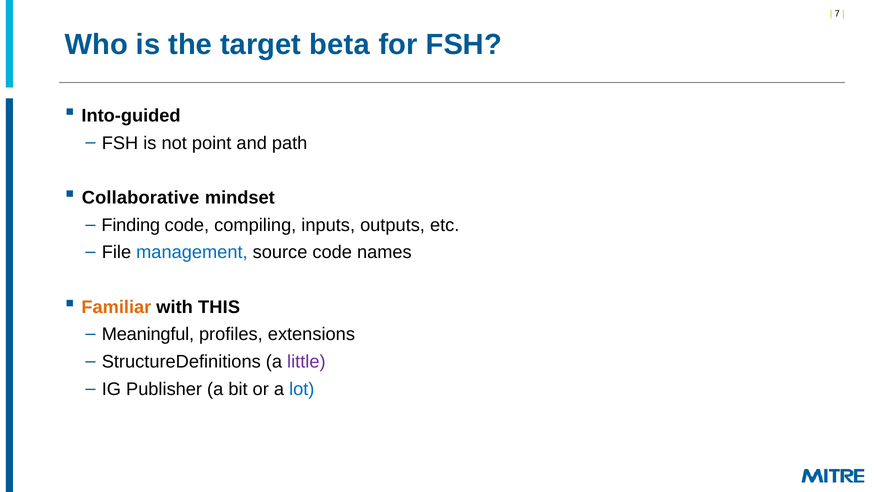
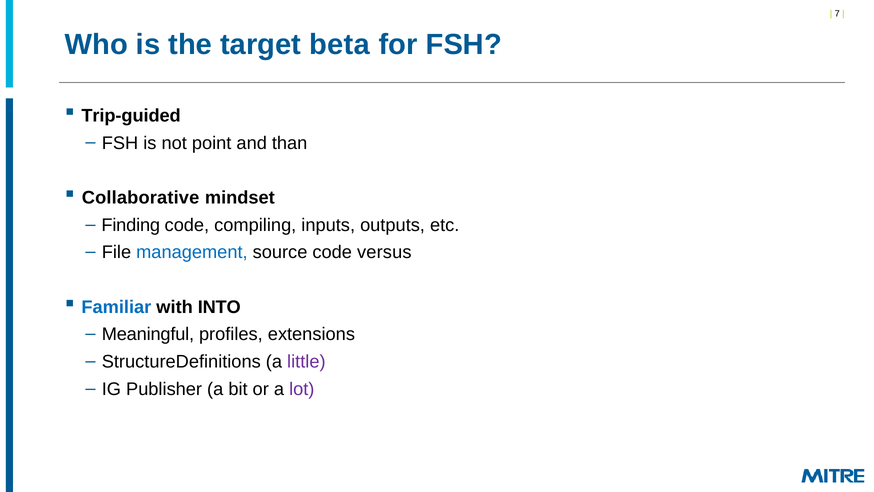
Into-guided: Into-guided -> Trip-guided
path: path -> than
names: names -> versus
Familiar colour: orange -> blue
THIS: THIS -> INTO
lot colour: blue -> purple
